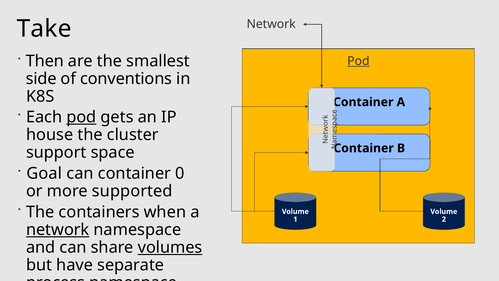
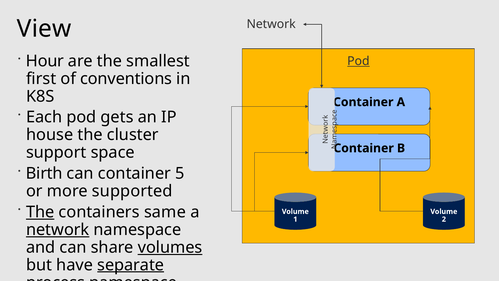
Take: Take -> View
Then: Then -> Hour
side: side -> first
pod at (81, 117) underline: present -> none
Goal: Goal -> Birth
0: 0 -> 5
The at (40, 212) underline: none -> present
when: when -> same
separate underline: none -> present
